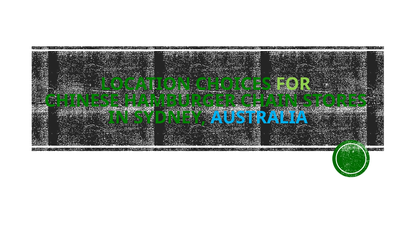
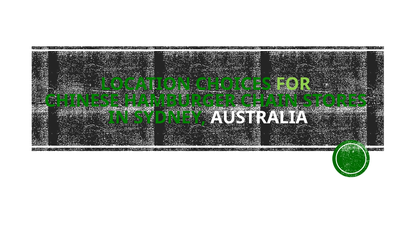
AUSTRALIA colour: light blue -> white
